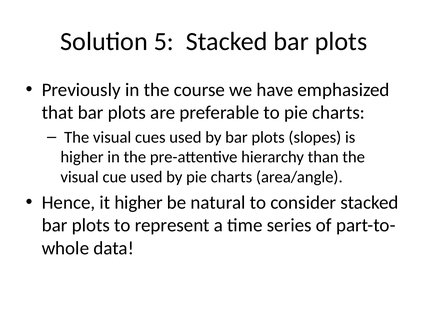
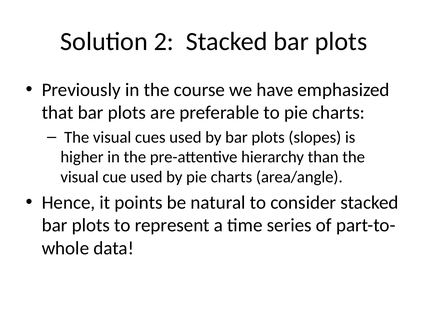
5: 5 -> 2
it higher: higher -> points
